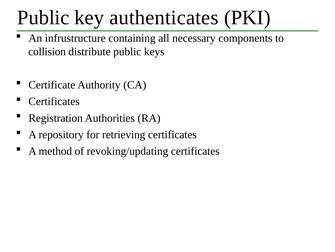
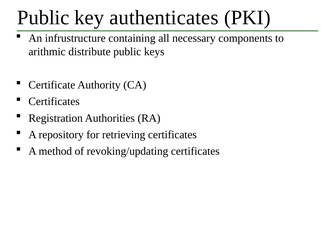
collision: collision -> arithmic
